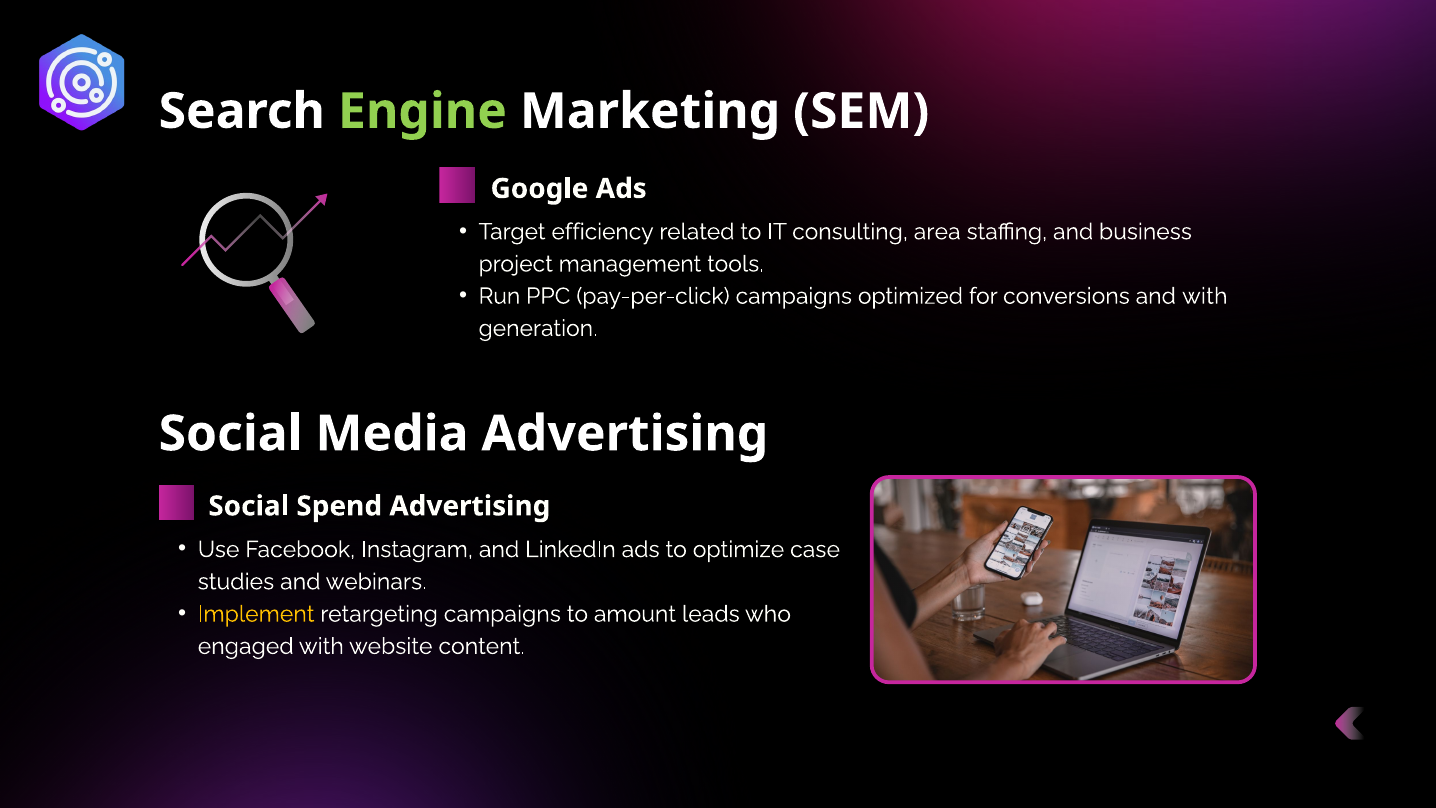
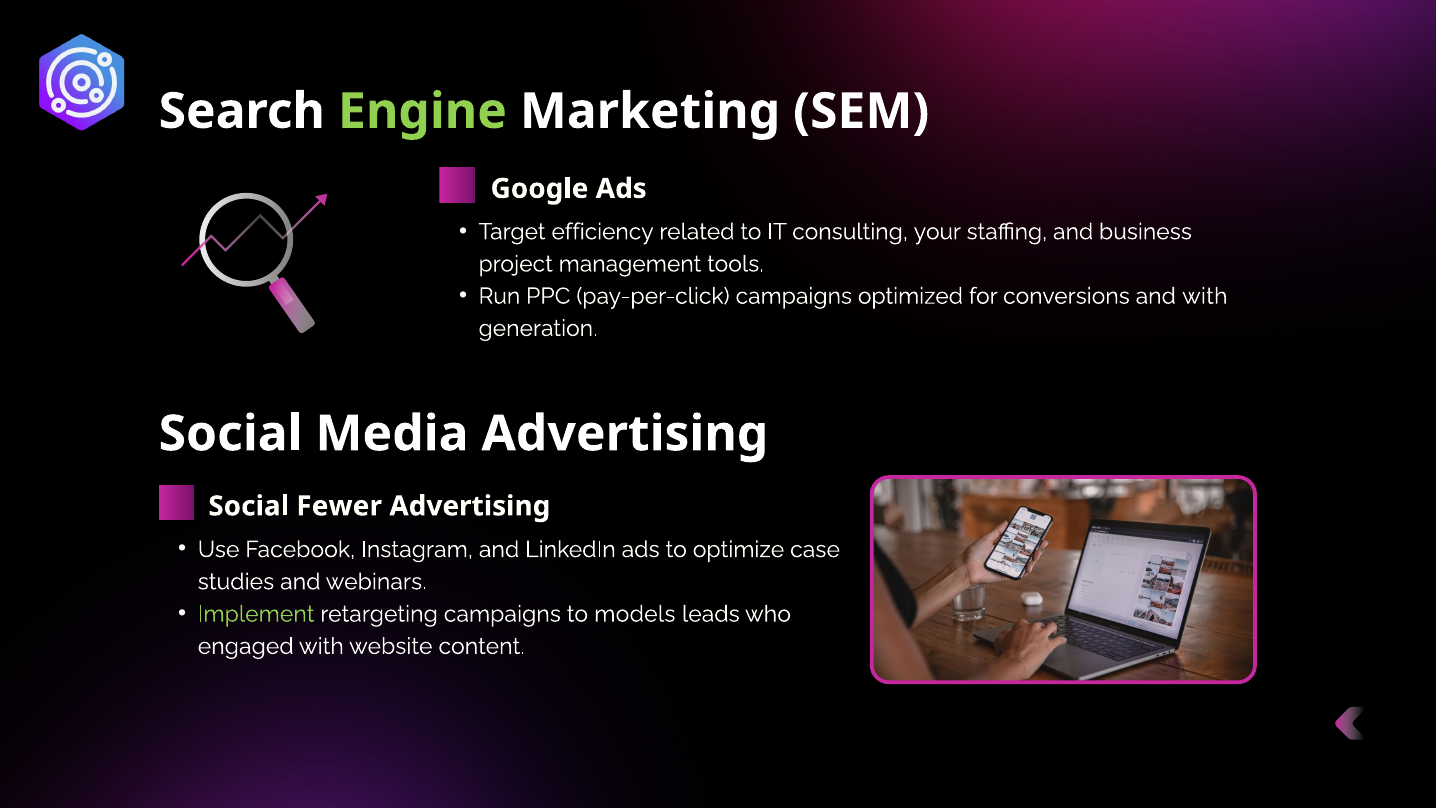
area: area -> your
Spend: Spend -> Fewer
Implement colour: yellow -> light green
amount: amount -> models
